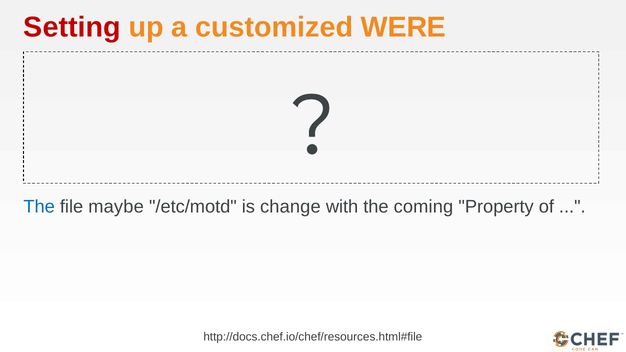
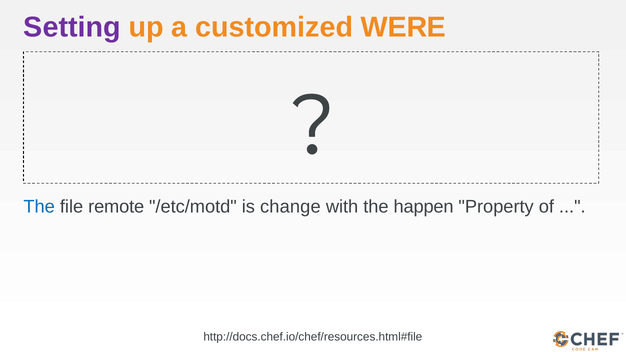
Setting colour: red -> purple
maybe: maybe -> remote
coming: coming -> happen
